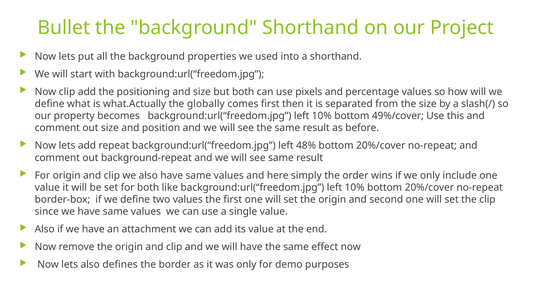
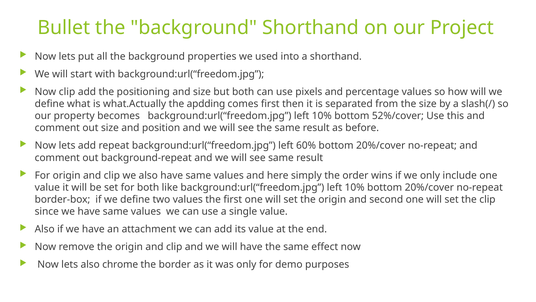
globally: globally -> apdding
49%/cover: 49%/cover -> 52%/cover
48%: 48% -> 60%
defines: defines -> chrome
